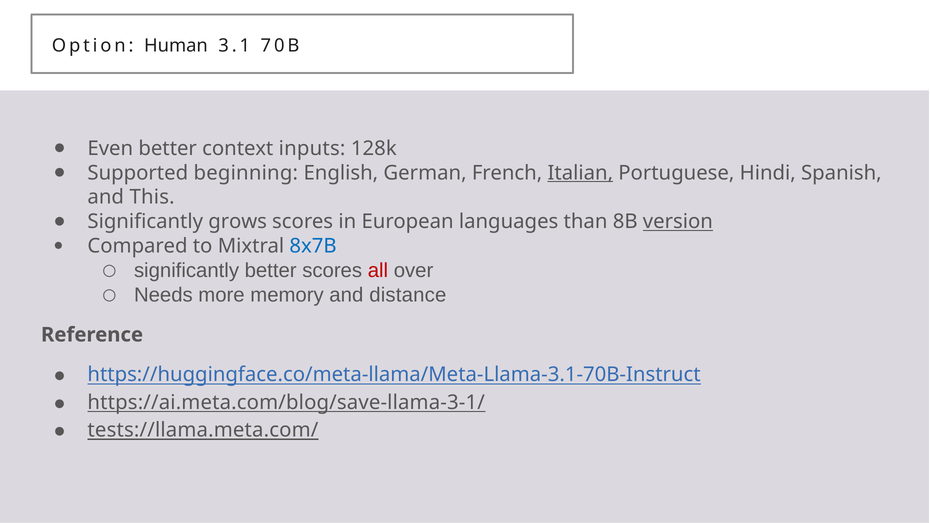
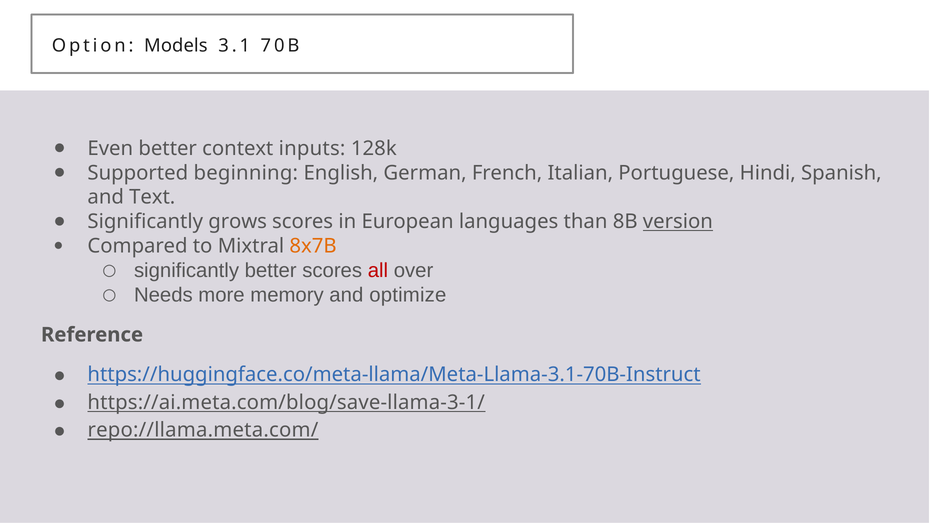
Human: Human -> Models
Italian underline: present -> none
This: This -> Text
8x7B colour: blue -> orange
distance: distance -> optimize
tests://llama.meta.com/: tests://llama.meta.com/ -> repo://llama.meta.com/
